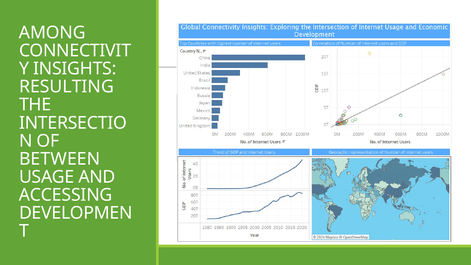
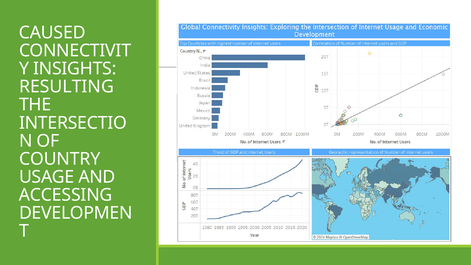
AMONG: AMONG -> CAUSED
BETWEEN: BETWEEN -> COUNTRY
